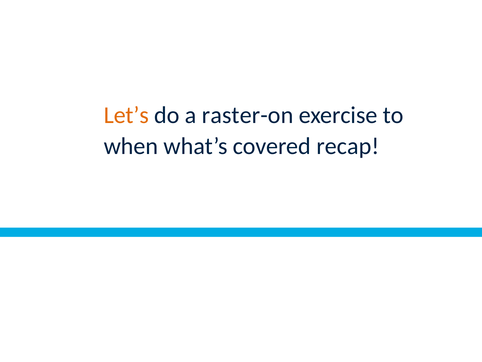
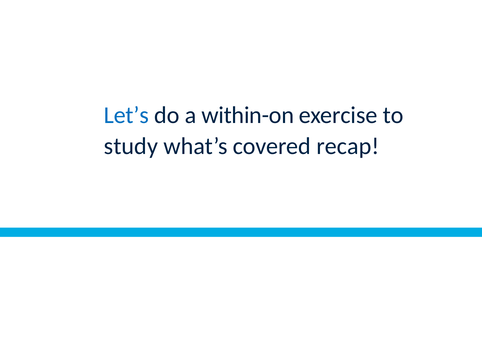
Let’s colour: orange -> blue
raster-on: raster-on -> within-on
when: when -> study
